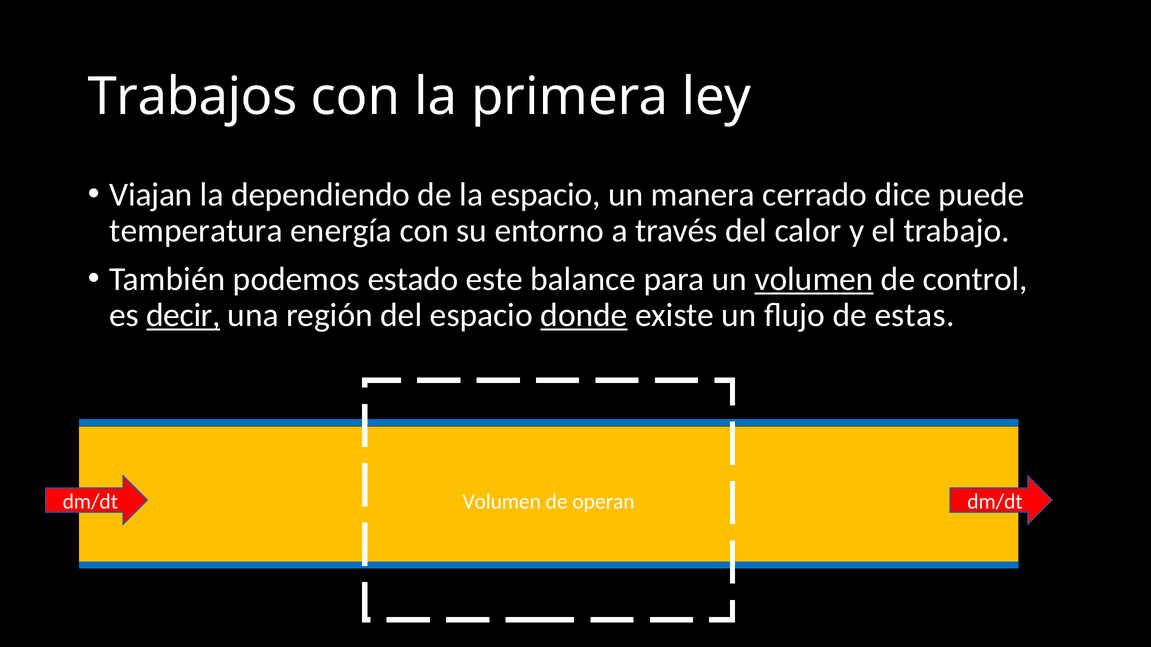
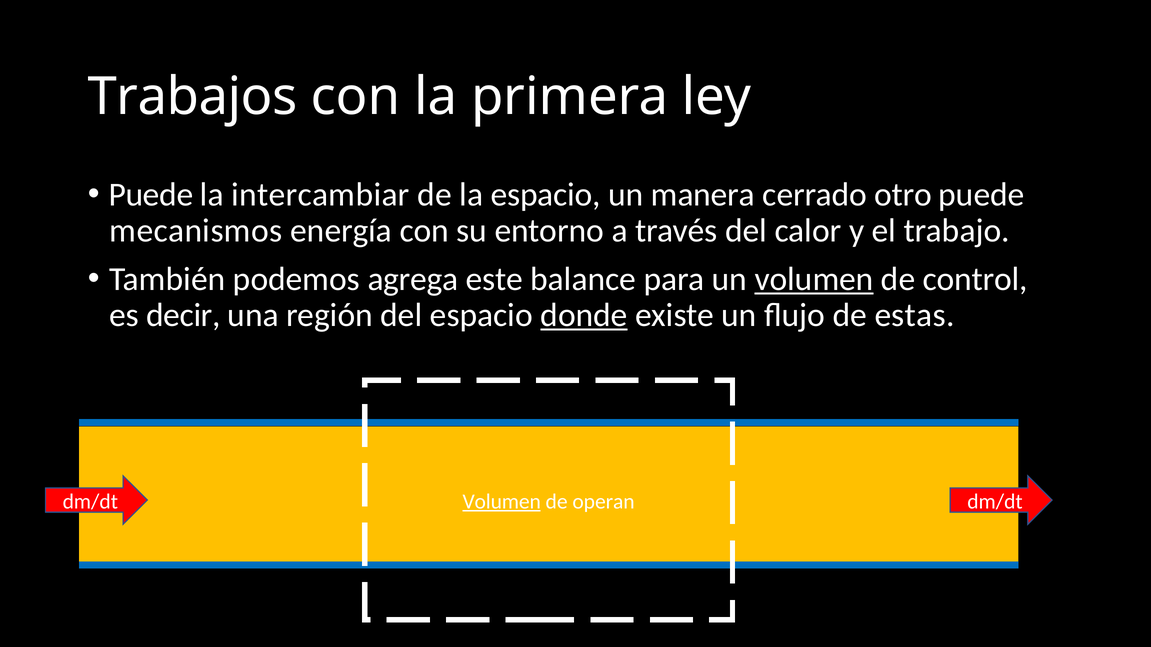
Viajan at (151, 195): Viajan -> Puede
dependiendo: dependiendo -> intercambiar
dice: dice -> otro
temperatura: temperatura -> mecanismos
estado: estado -> agrega
decir underline: present -> none
Volumen at (502, 502) underline: none -> present
